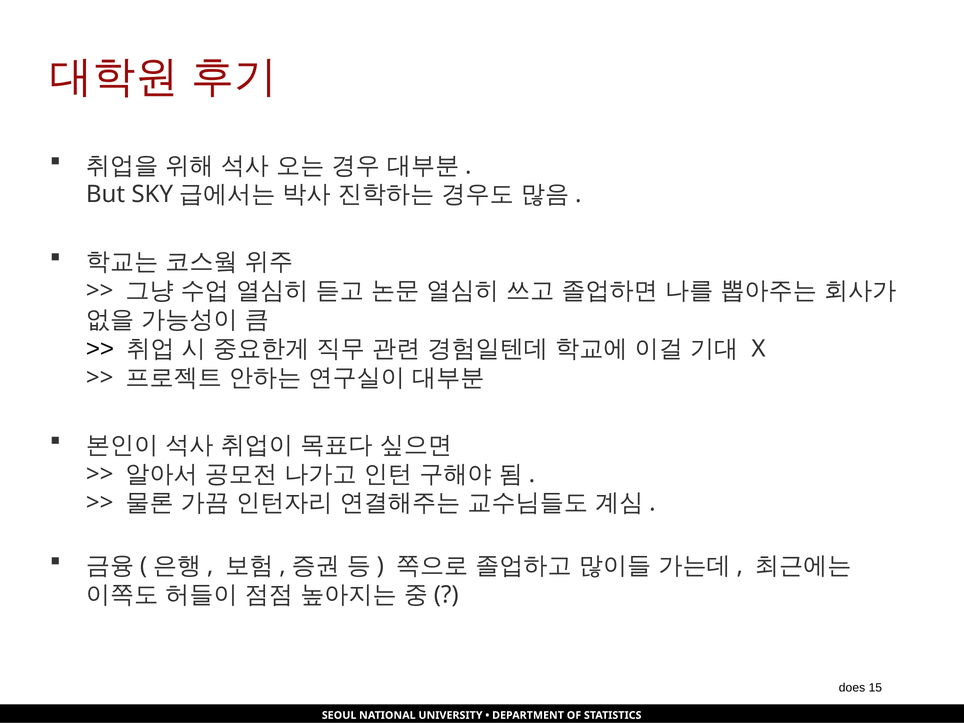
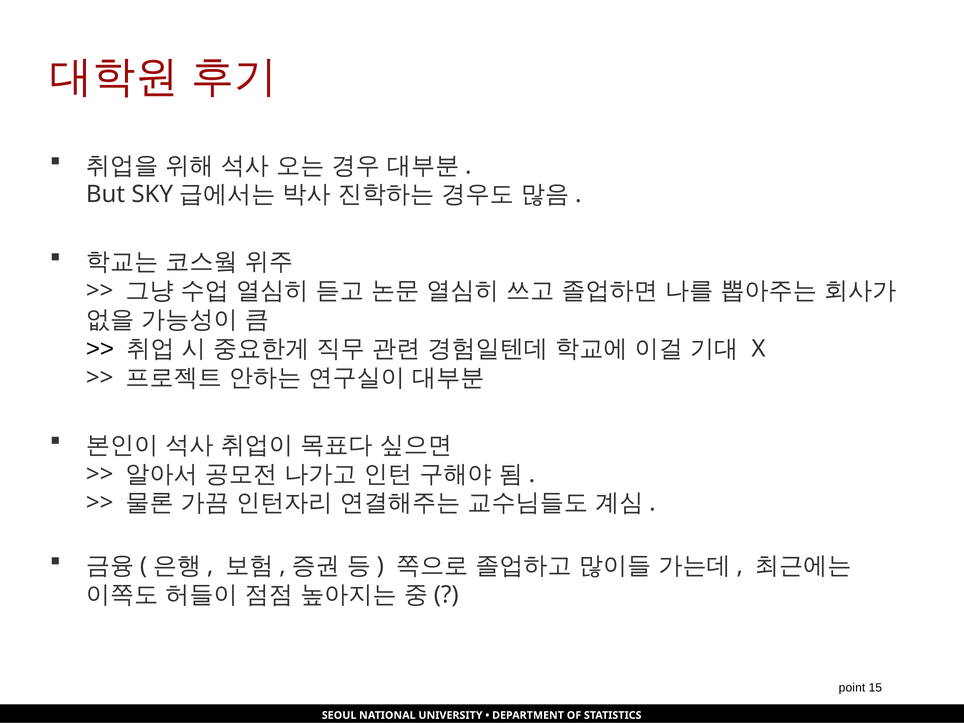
does: does -> point
